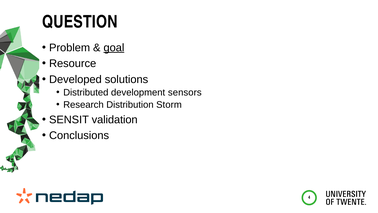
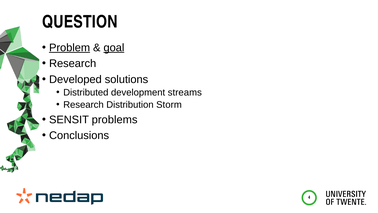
Problem underline: none -> present
Resource at (73, 63): Resource -> Research
sensors: sensors -> streams
validation: validation -> problems
